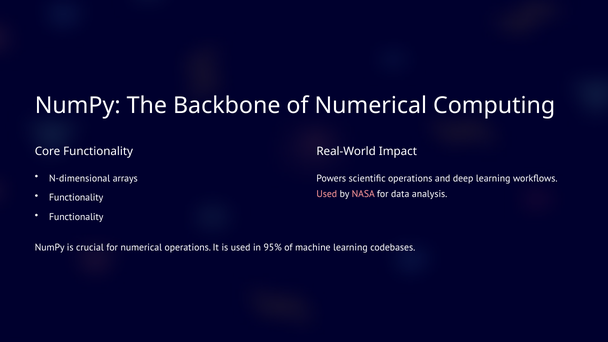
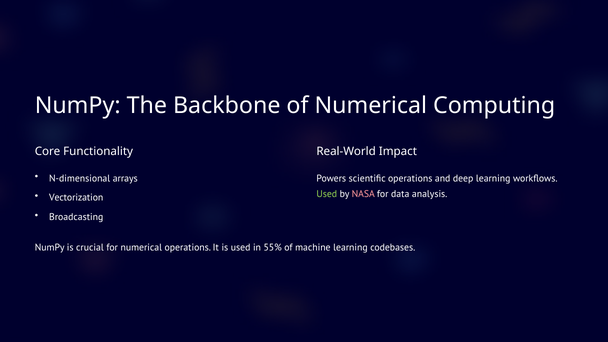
Used at (327, 194) colour: pink -> light green
Functionality at (76, 198): Functionality -> Vectorization
Functionality at (76, 217): Functionality -> Broadcasting
95%: 95% -> 55%
